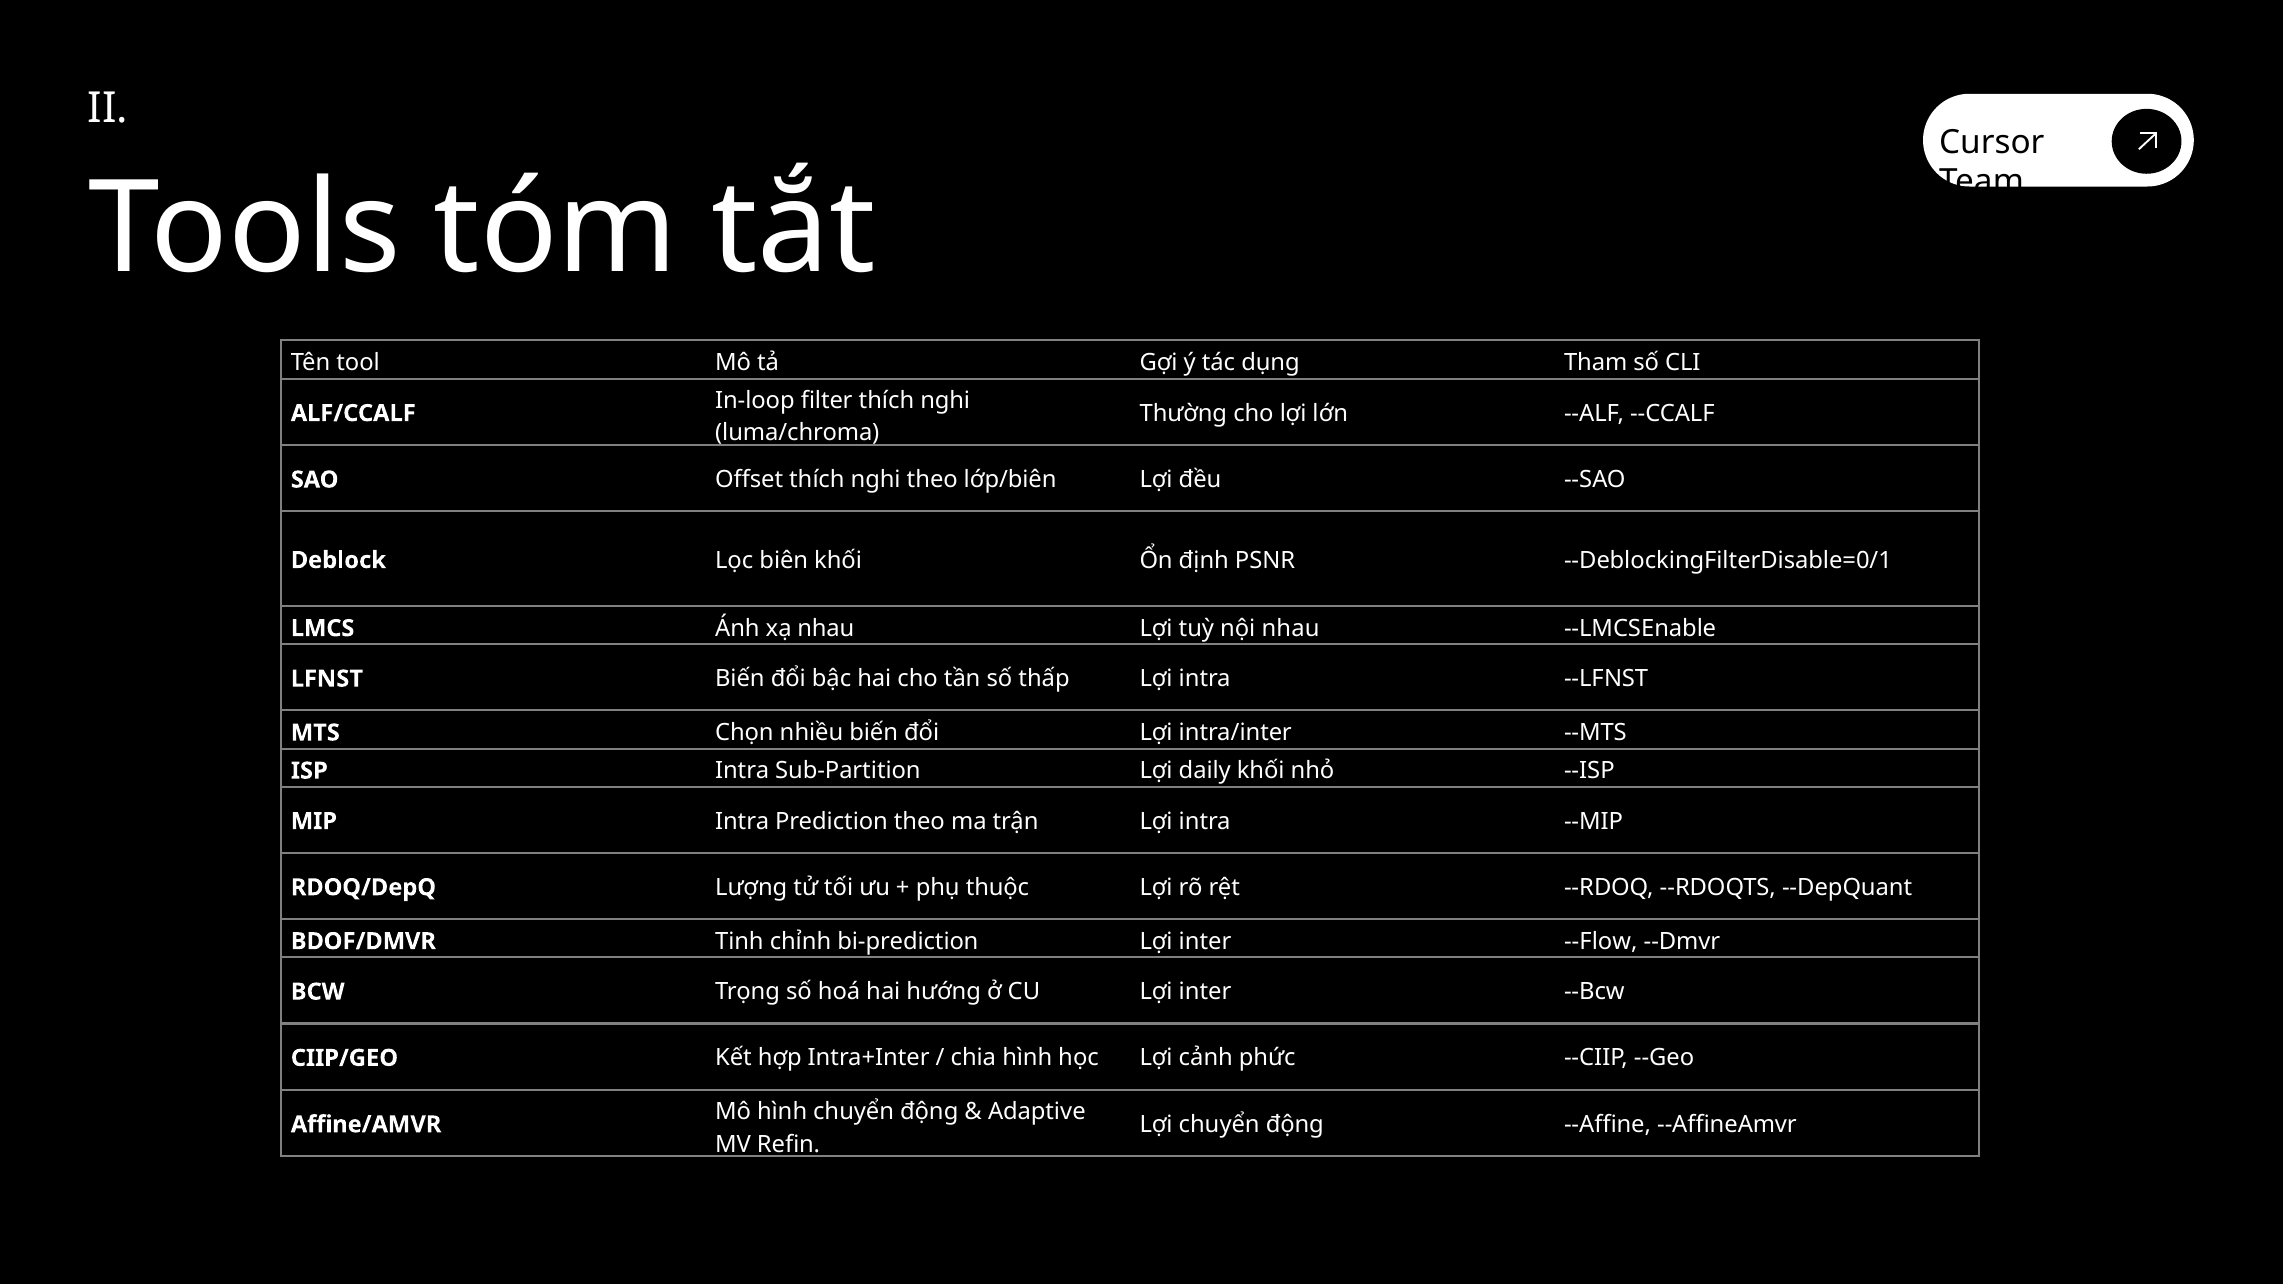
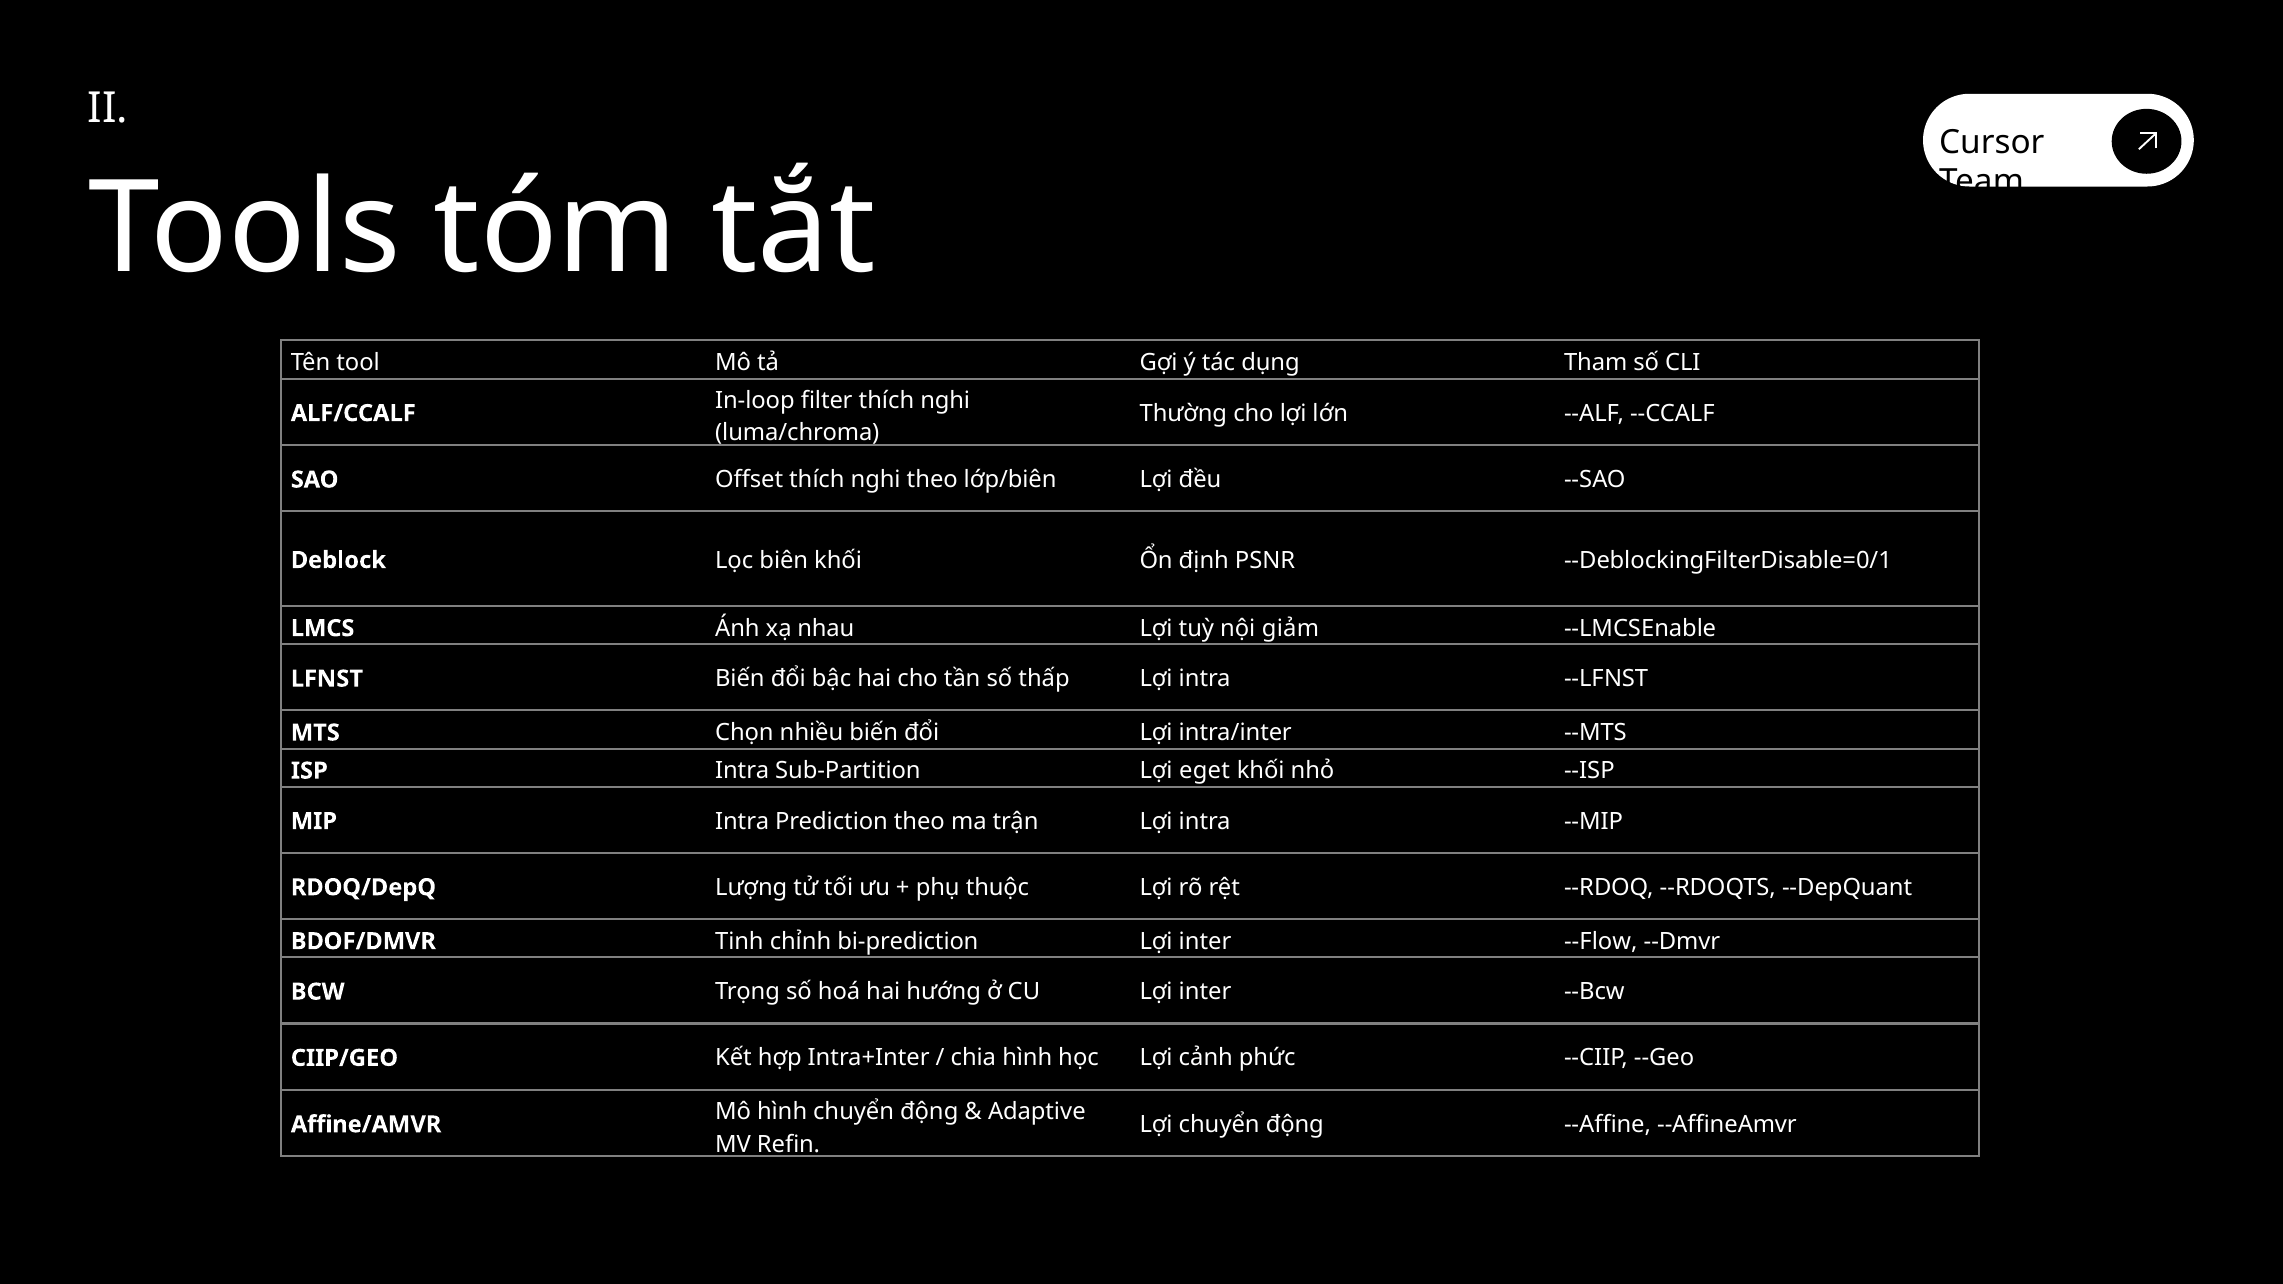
nội nhau: nhau -> giảm
daily: daily -> eget
